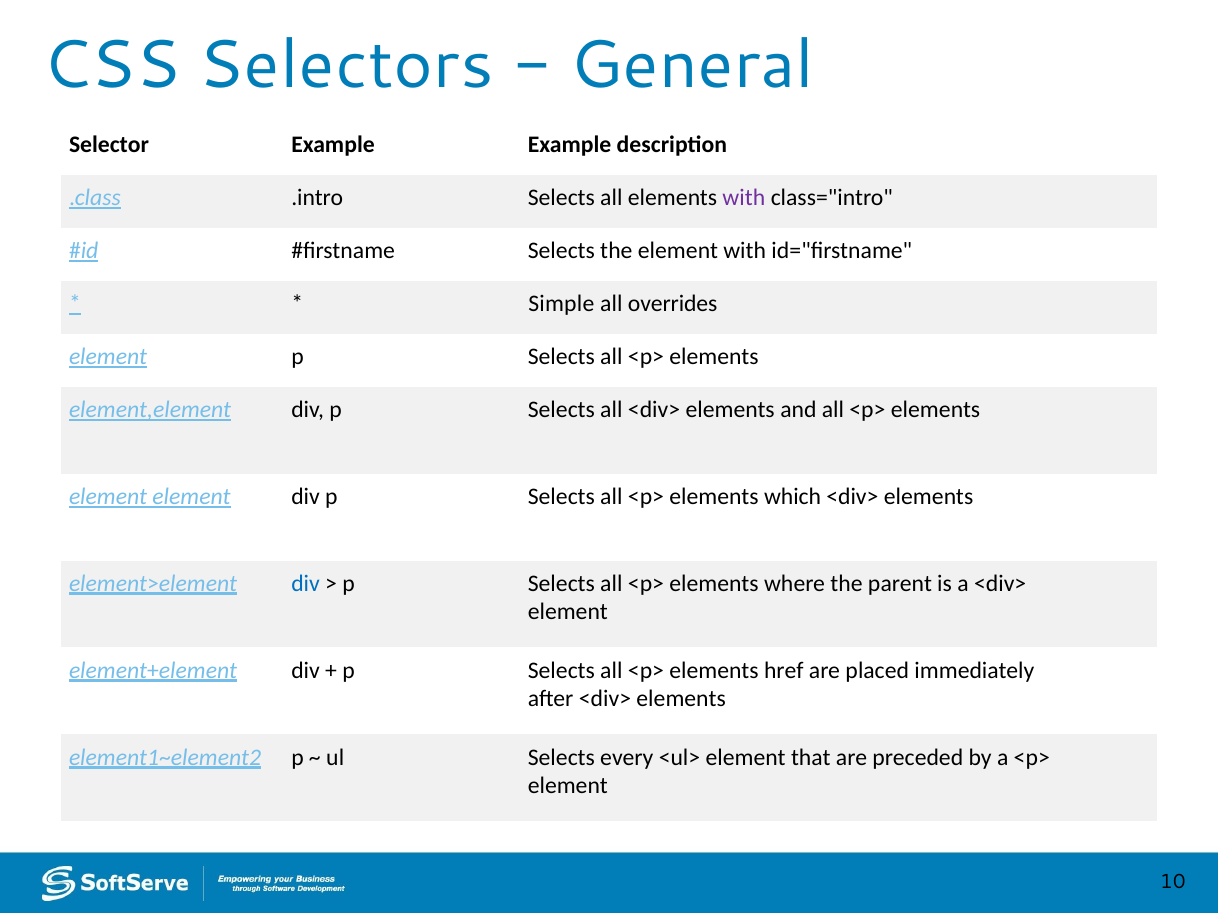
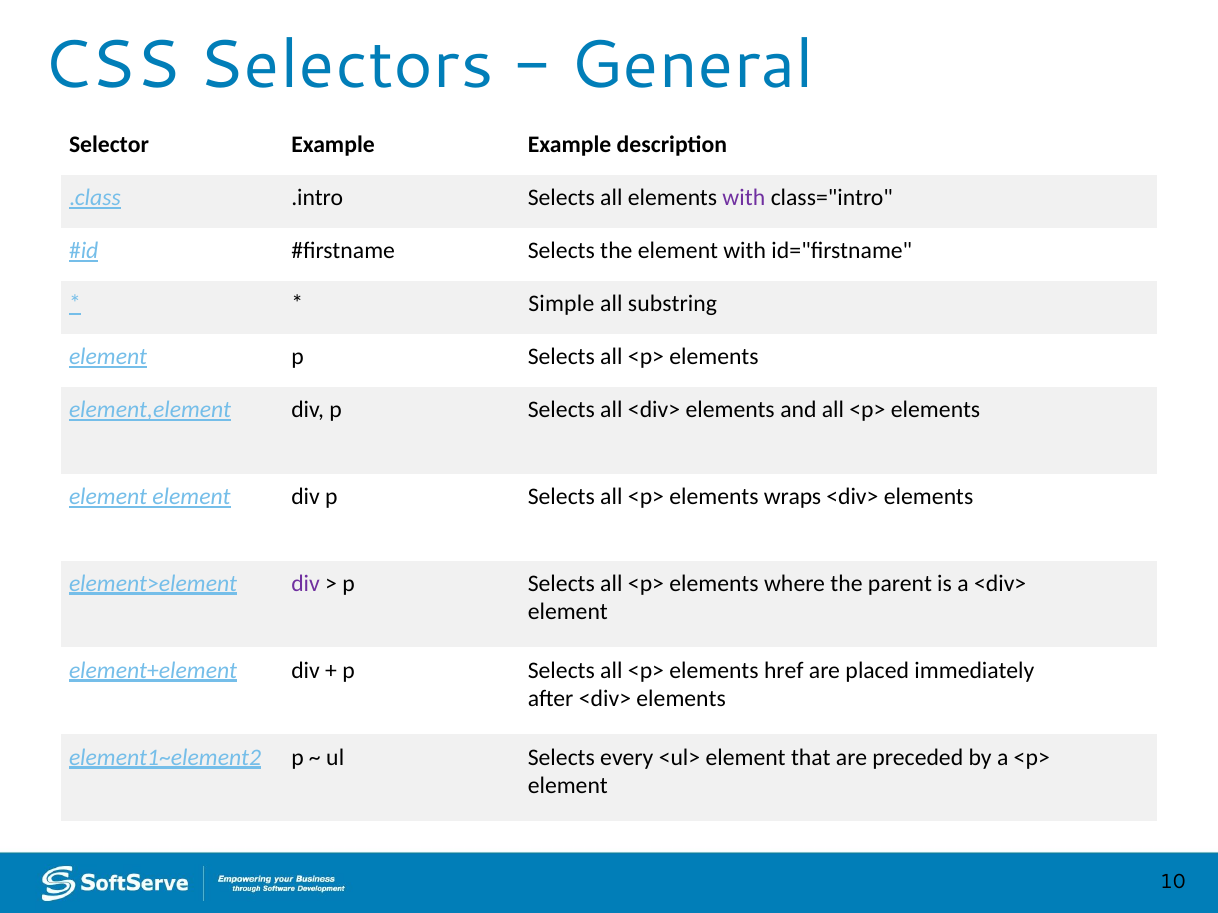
overrides: overrides -> substring
which: which -> wraps
div at (306, 584) colour: blue -> purple
